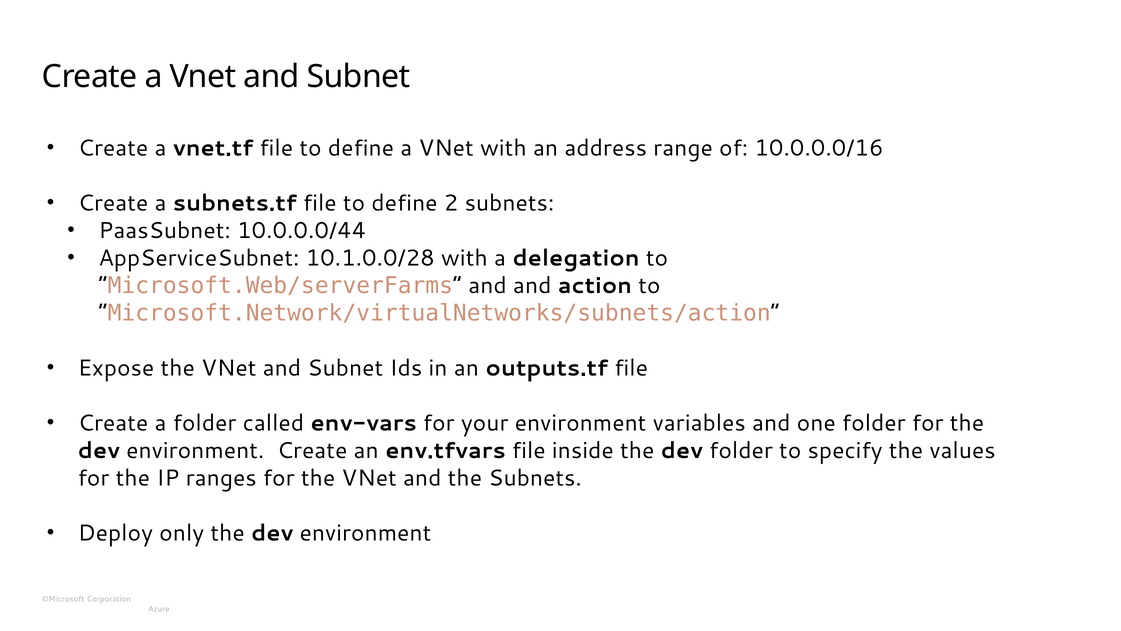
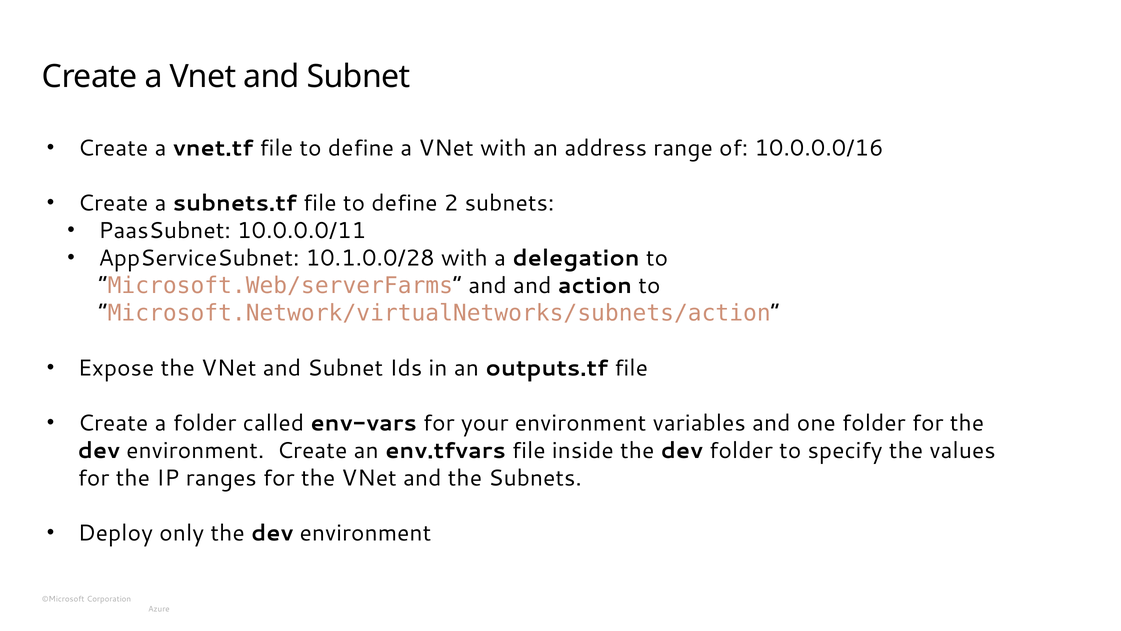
10.0.0.0/44: 10.0.0.0/44 -> 10.0.0.0/11
